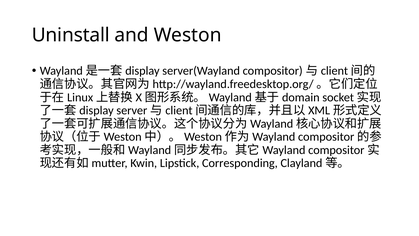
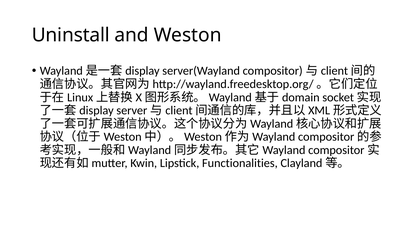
Corresponding: Corresponding -> Functionalities
